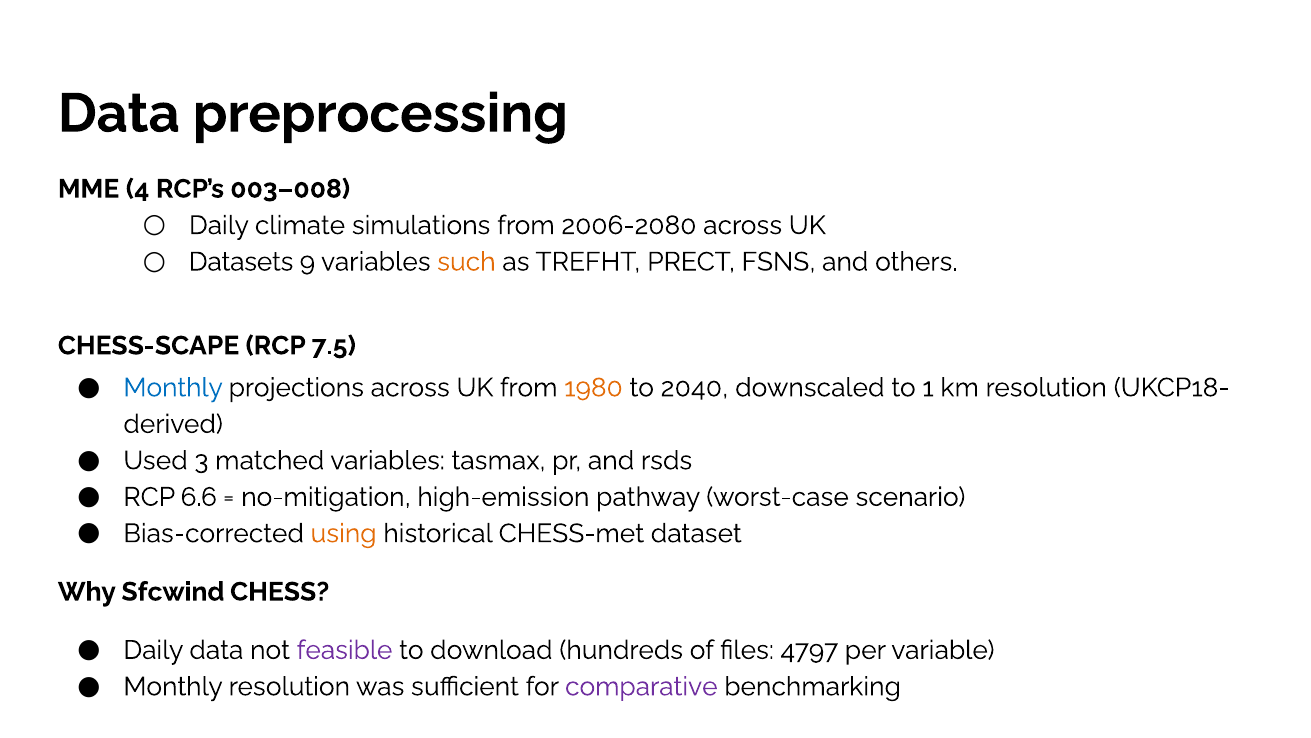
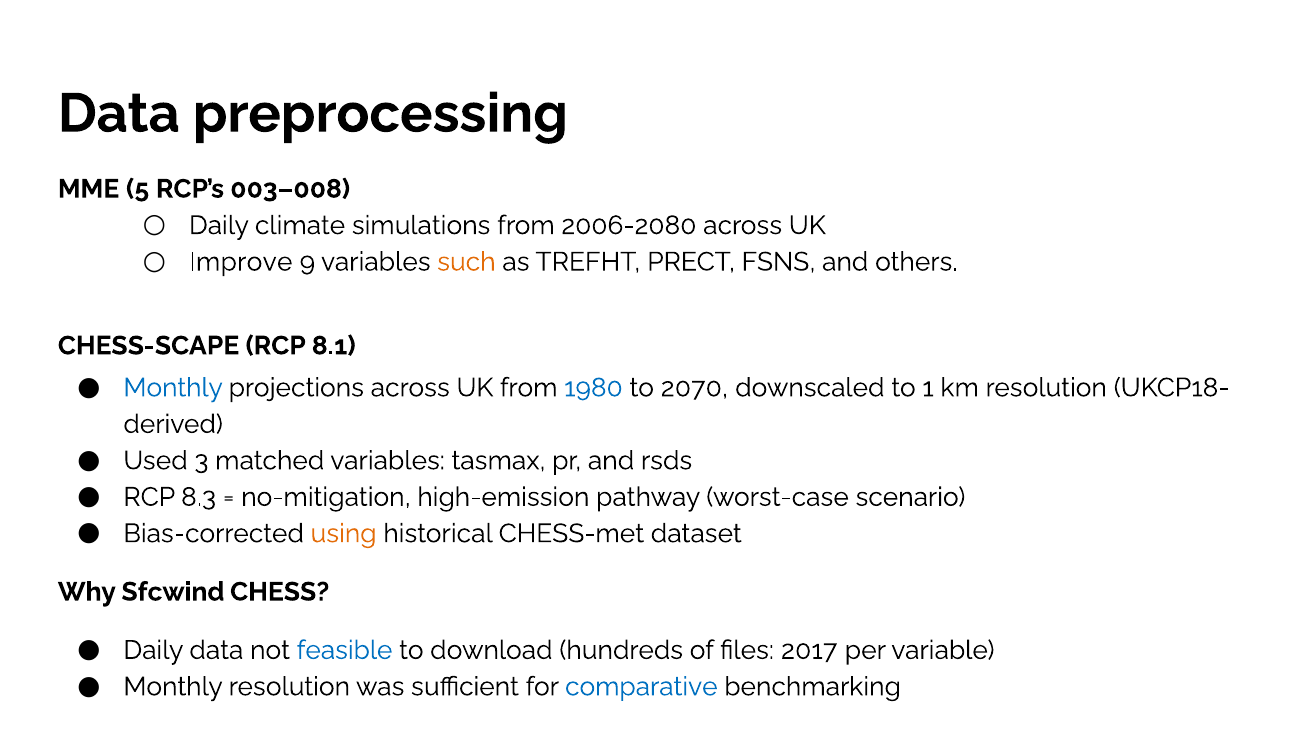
4: 4 -> 5
Datasets: Datasets -> Improve
7.5: 7.5 -> 8.1
1980 colour: orange -> blue
2040: 2040 -> 2070
6.6: 6.6 -> 8.3
feasible colour: purple -> blue
4797: 4797 -> 2017
comparative colour: purple -> blue
